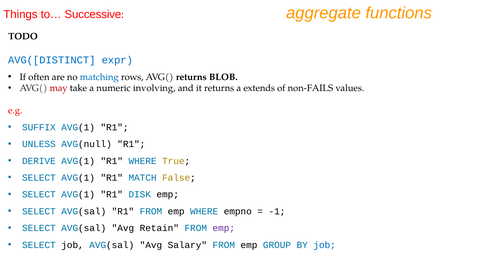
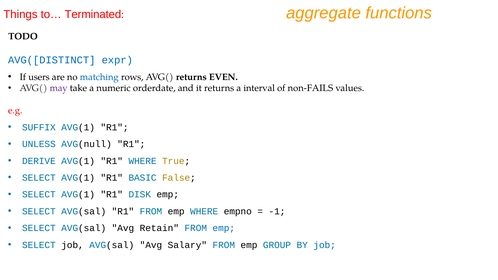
Successive: Successive -> Terminated
often: often -> users
BLOB: BLOB -> EVEN
may colour: red -> purple
involving: involving -> orderdate
extends: extends -> interval
MATCH: MATCH -> BASIC
emp at (224, 228) colour: purple -> blue
